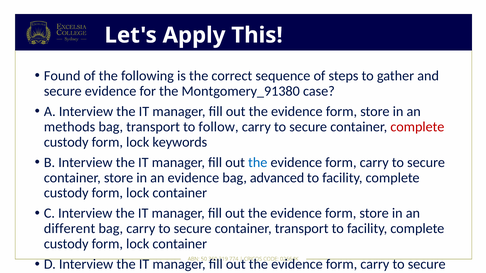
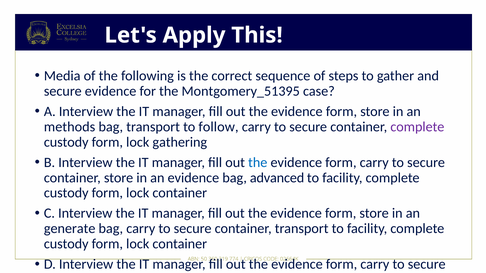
Found: Found -> Media
Montgomery_91380: Montgomery_91380 -> Montgomery_51395
complete at (417, 127) colour: red -> purple
keywords: keywords -> gathering
different: different -> generate
